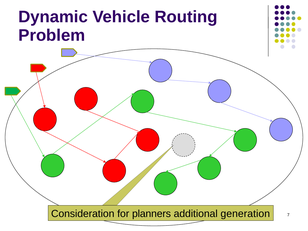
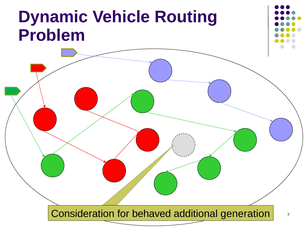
planners: planners -> behaved
